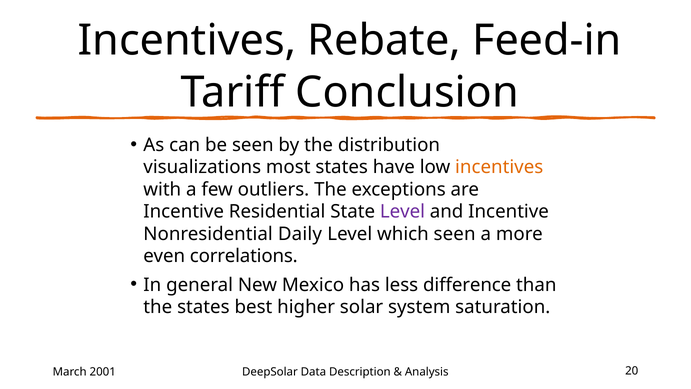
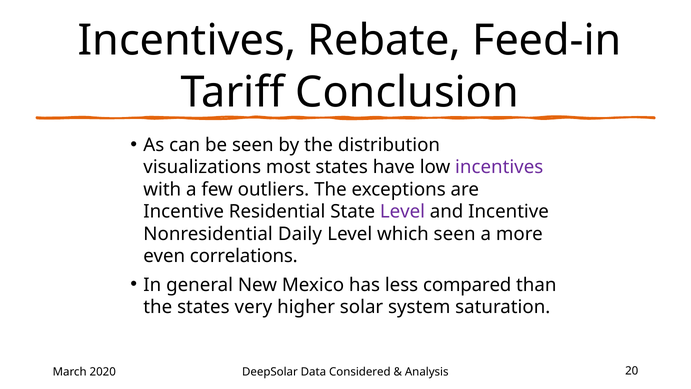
incentives at (499, 167) colour: orange -> purple
difference: difference -> compared
best: best -> very
2001: 2001 -> 2020
Description: Description -> Considered
